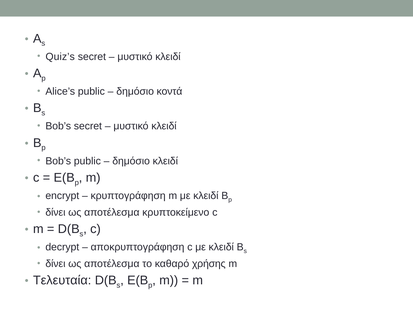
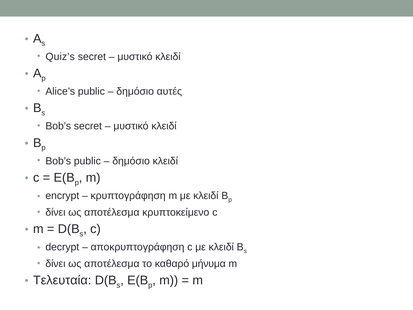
κοντά: κοντά -> αυτές
χρήσης: χρήσης -> μήνυμα
